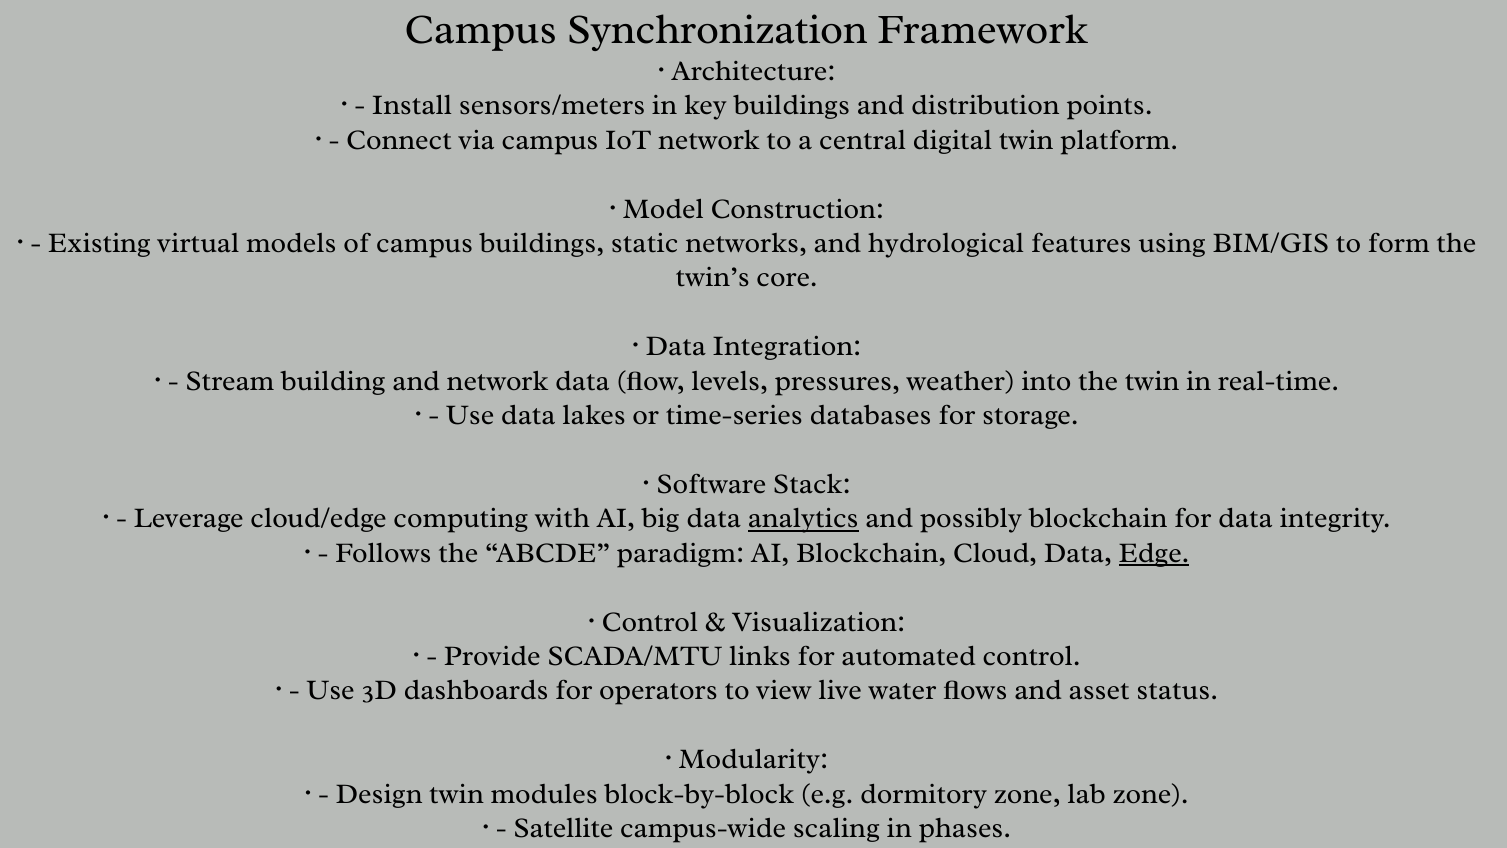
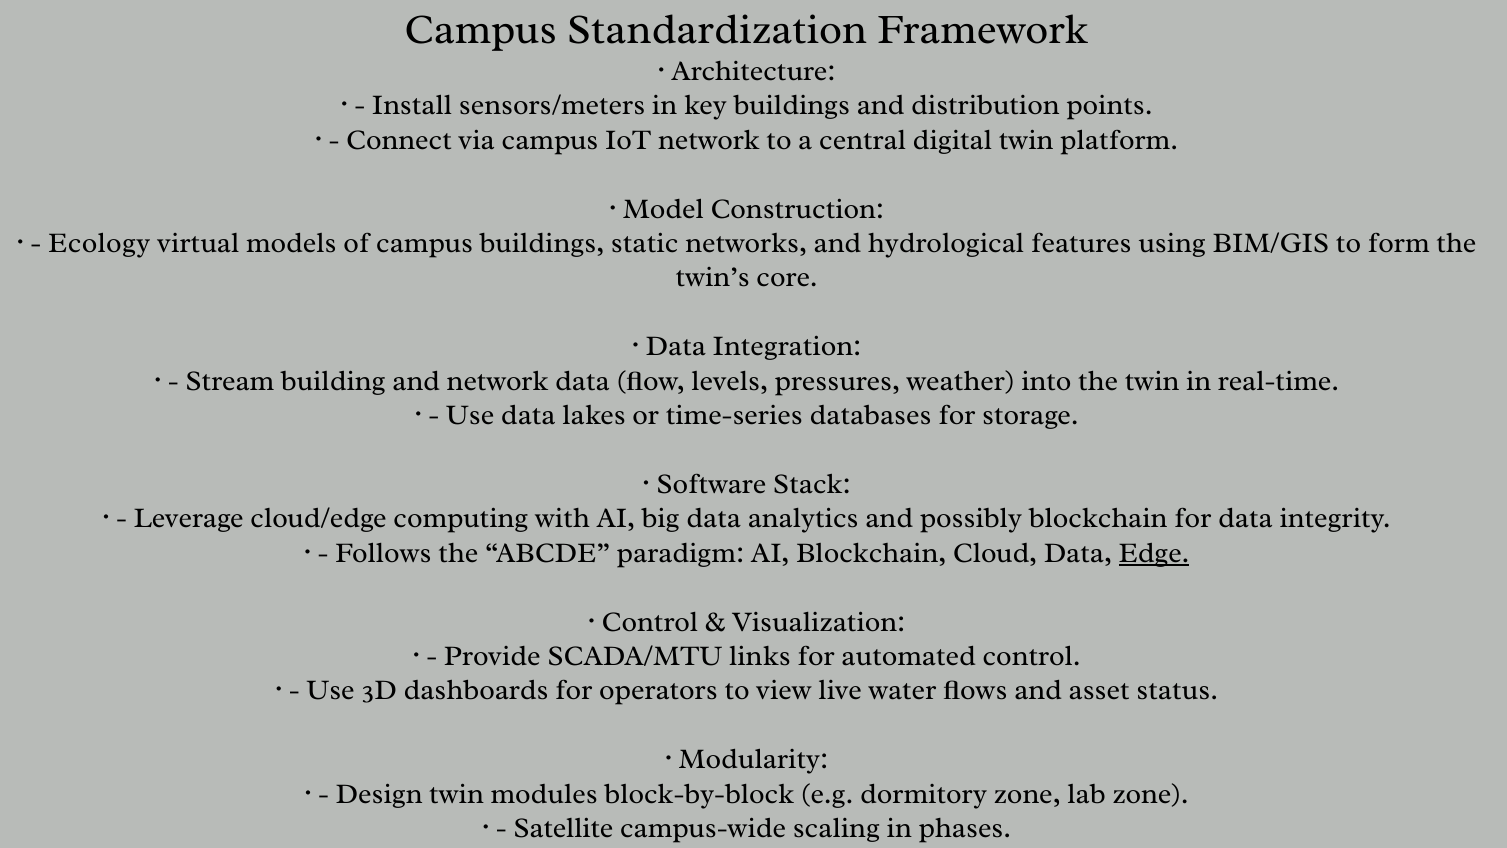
Synchronization: Synchronization -> Standardization
Existing: Existing -> Ecology
analytics underline: present -> none
